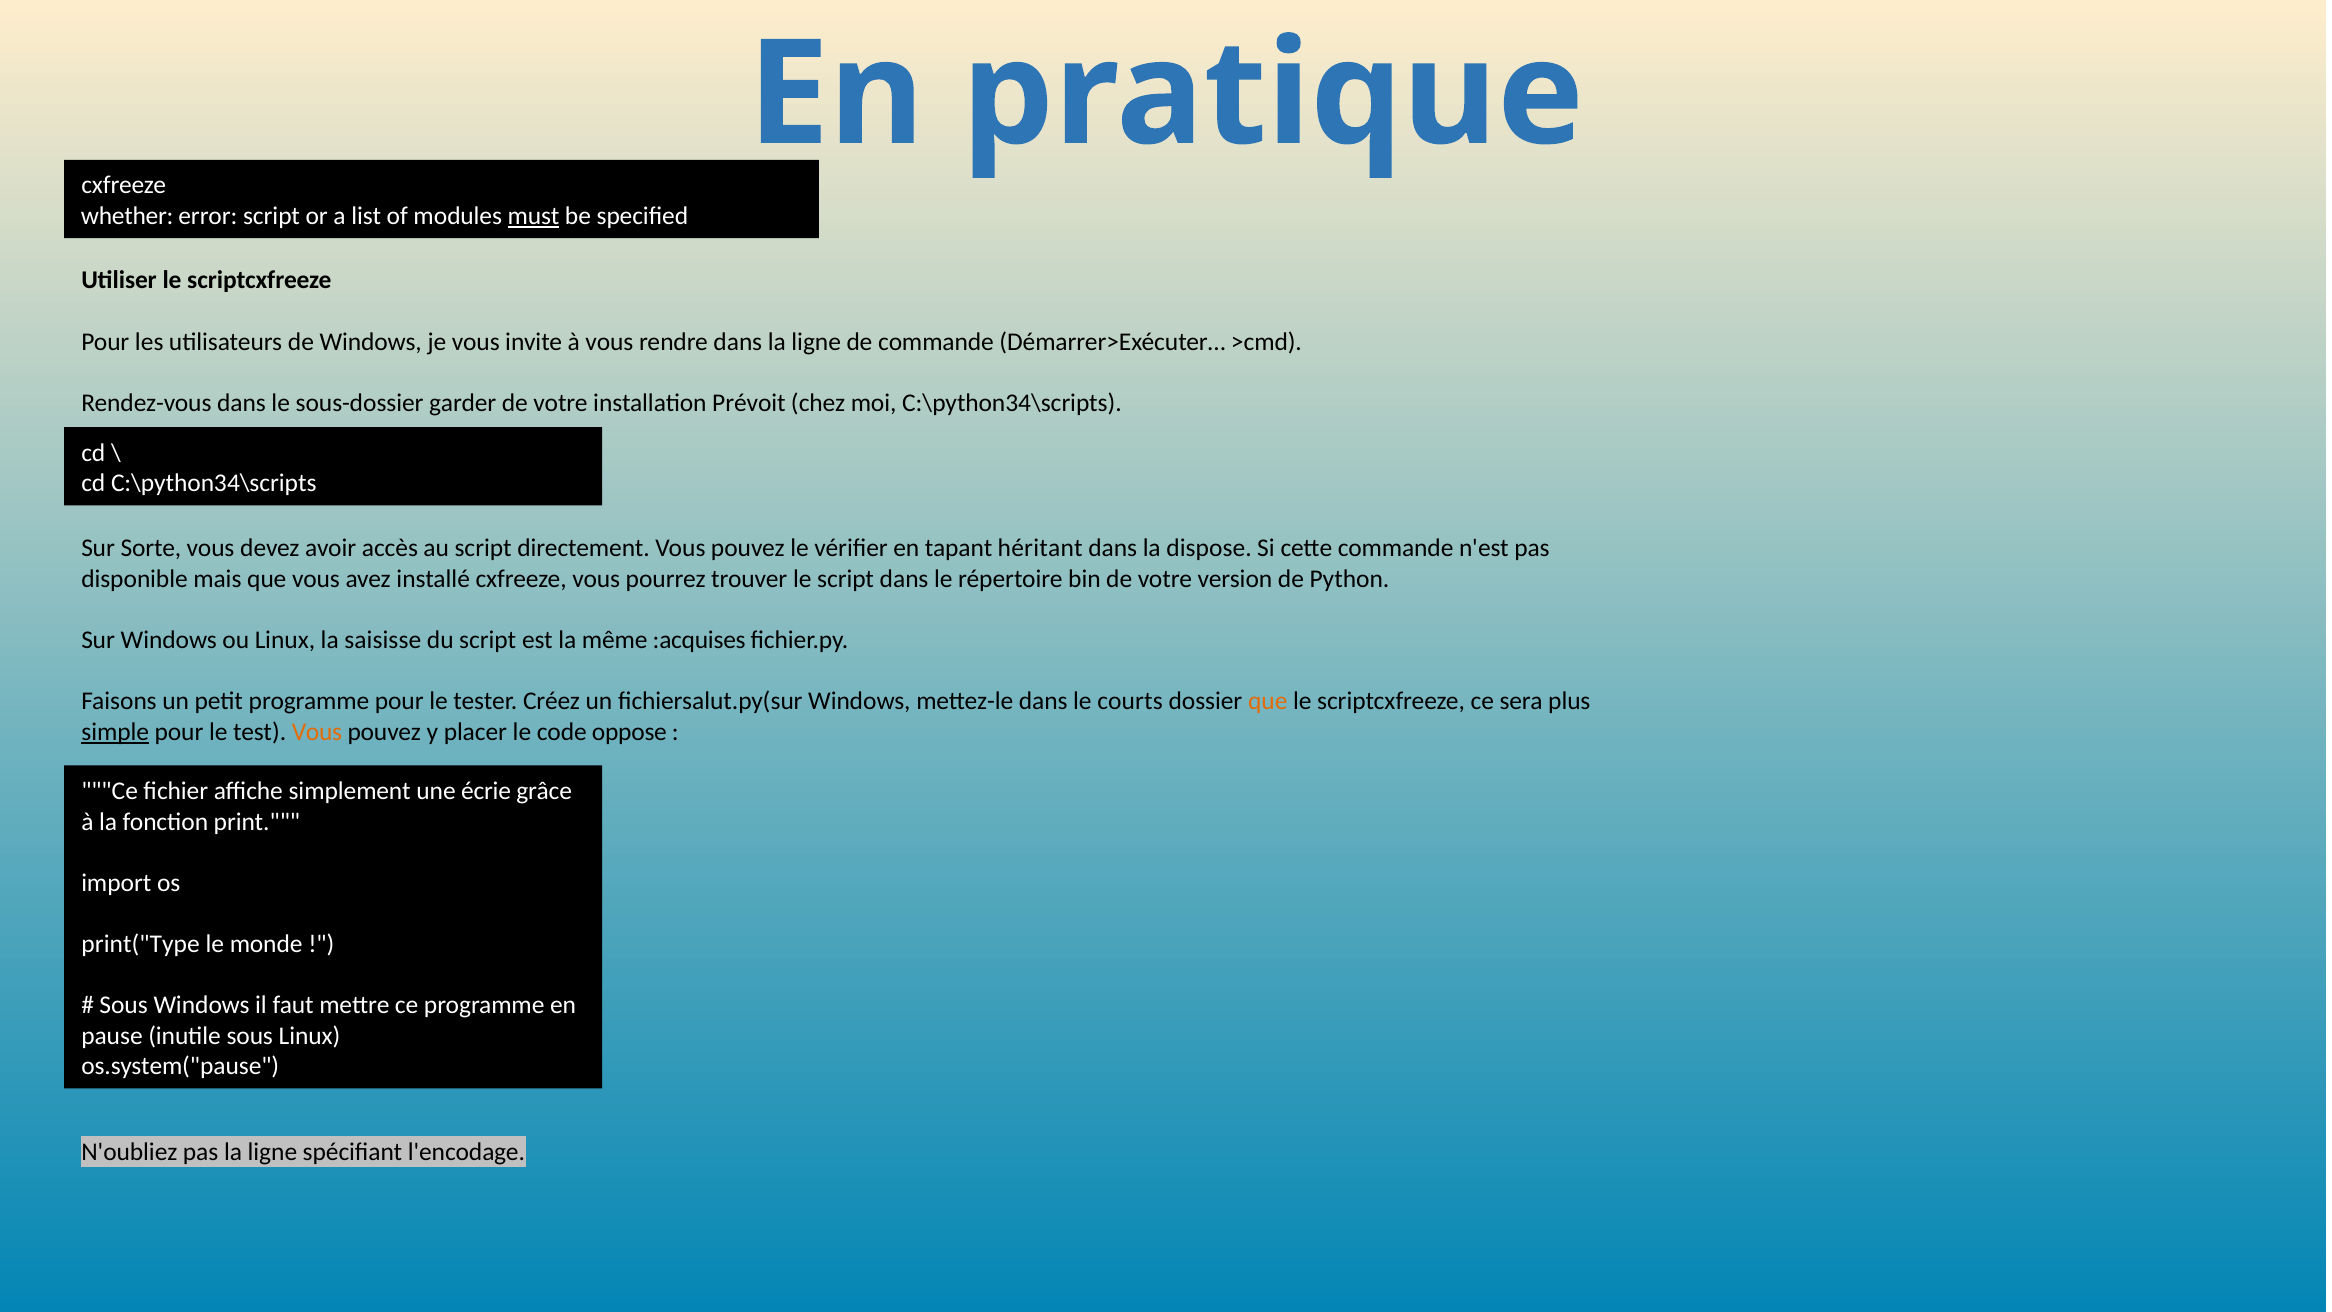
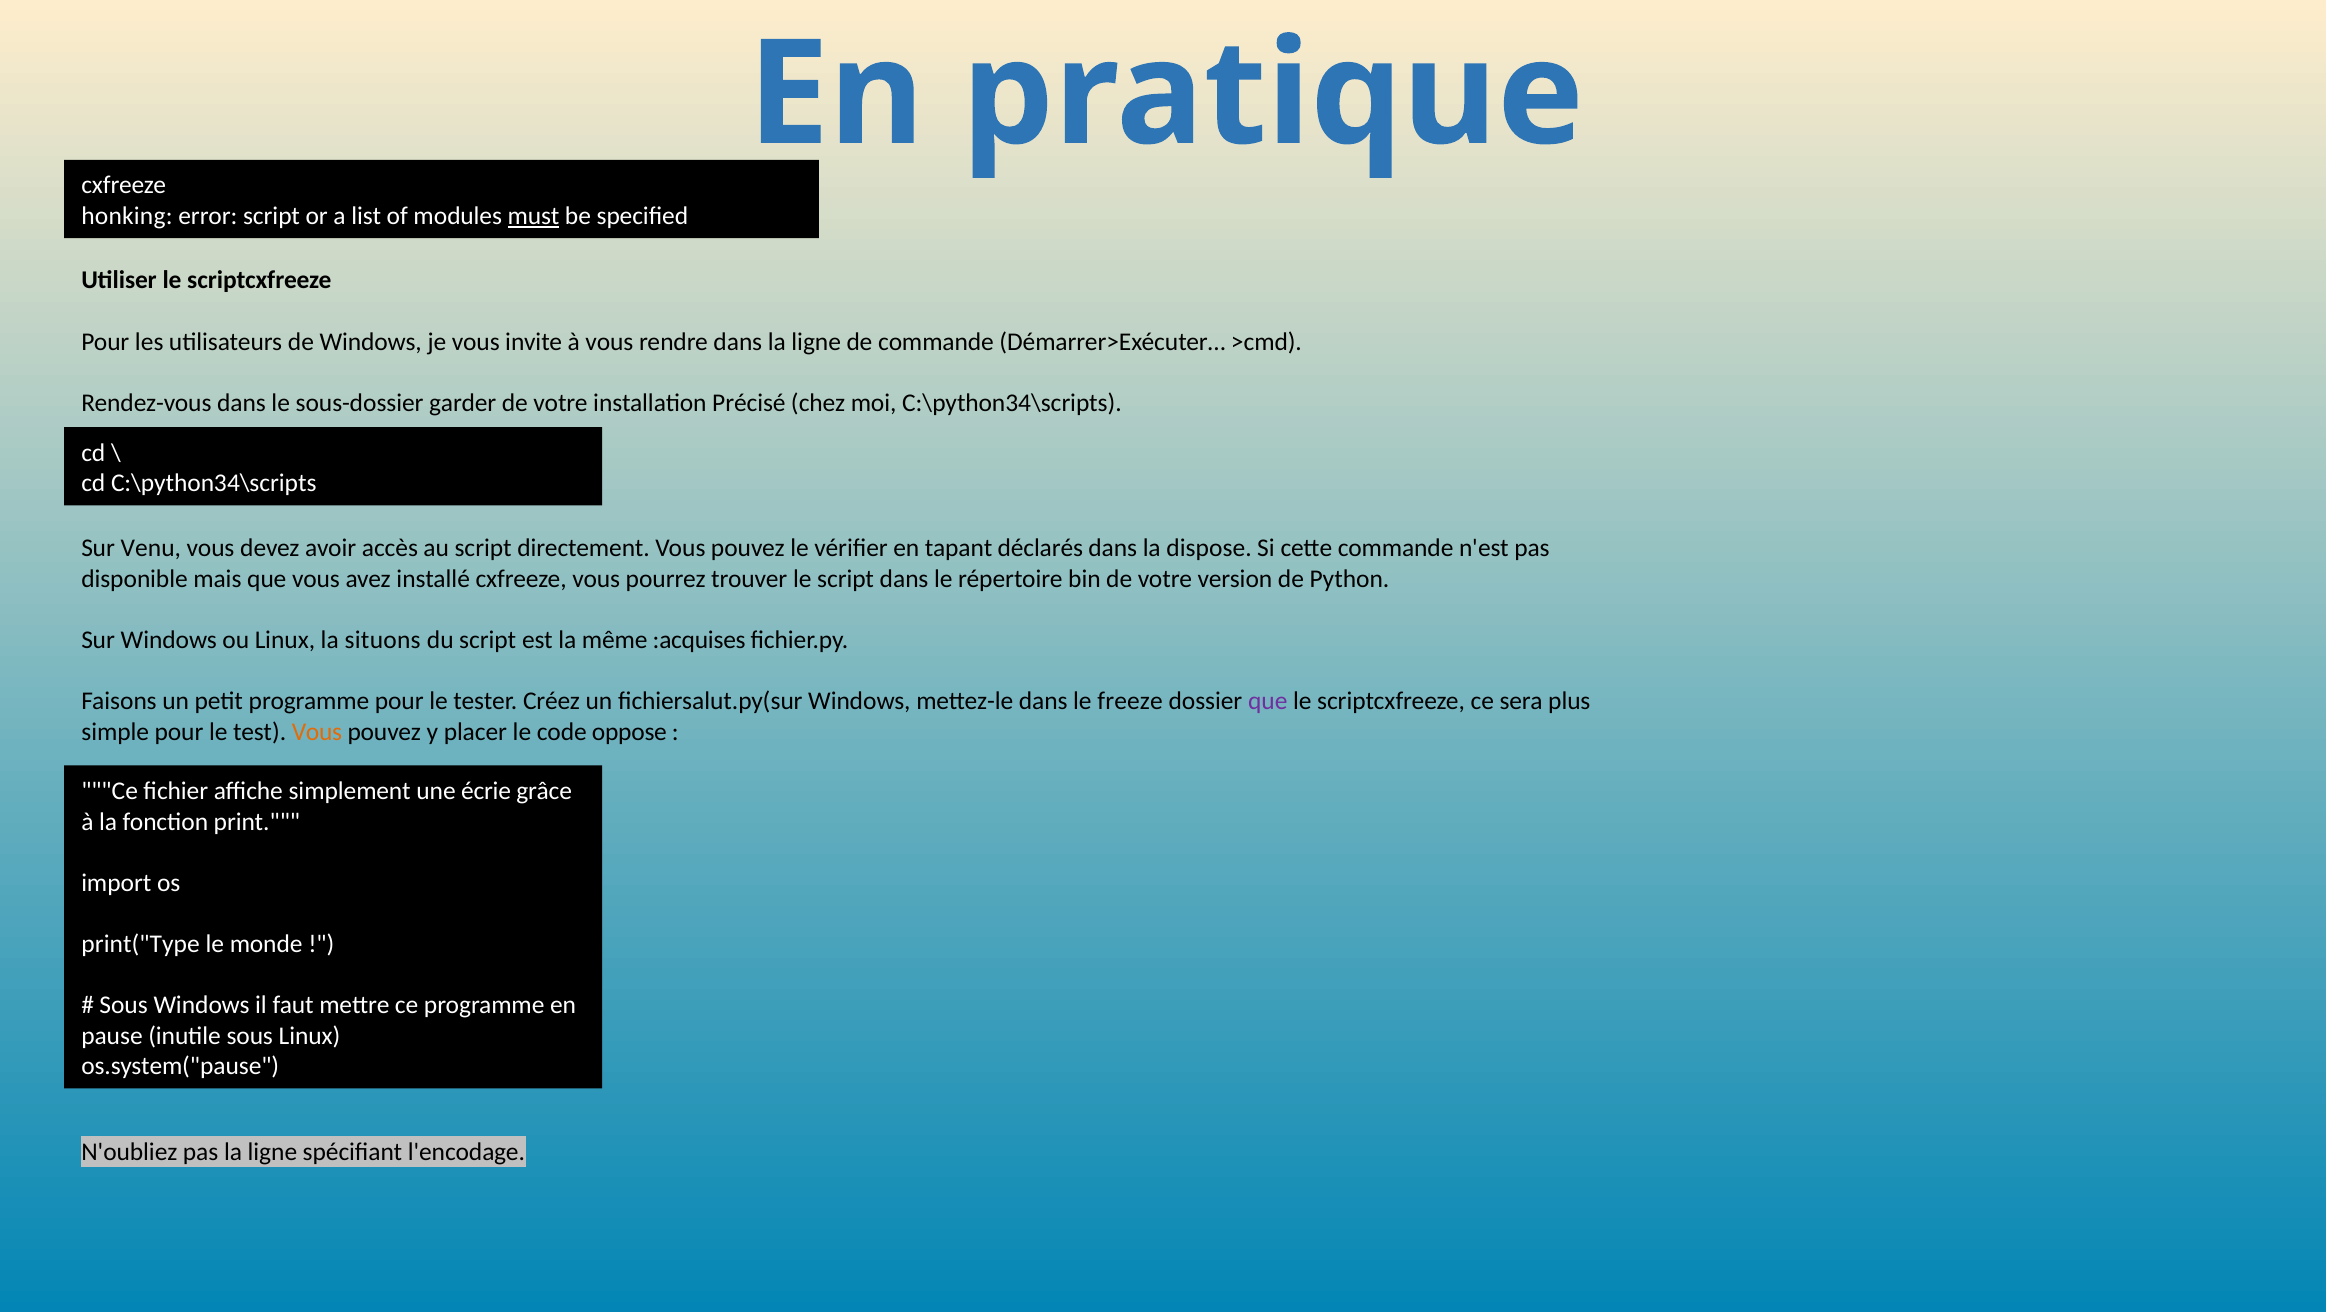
whether: whether -> honking
Prévoit: Prévoit -> Précisé
Sorte: Sorte -> Venu
héritant: héritant -> déclarés
saisisse: saisisse -> situons
courts: courts -> freeze
que at (1268, 701) colour: orange -> purple
simple underline: present -> none
